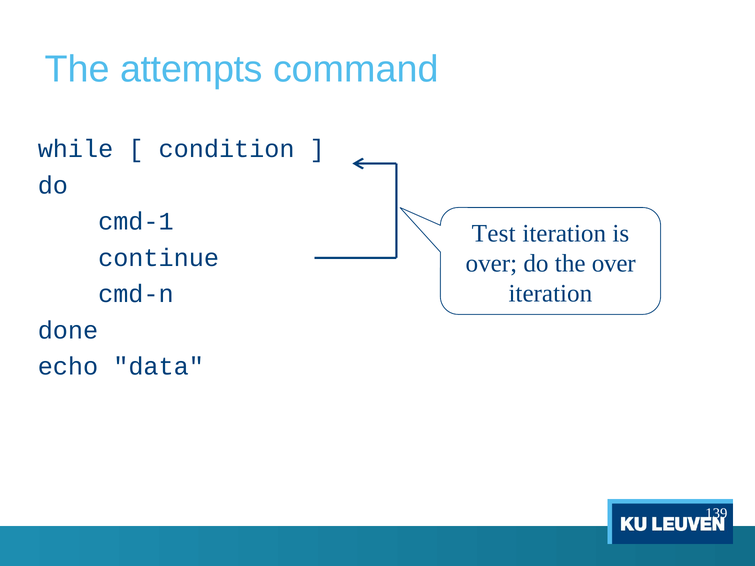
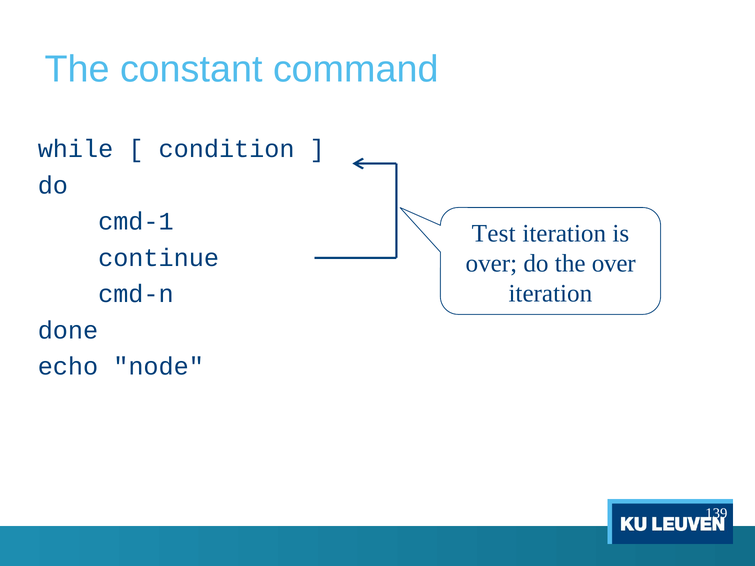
attempts: attempts -> constant
data: data -> node
